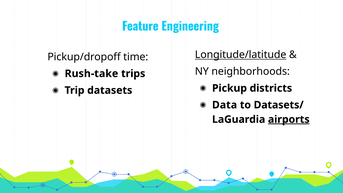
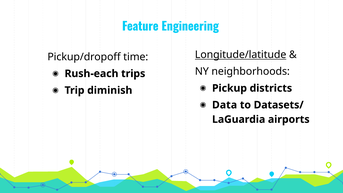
Rush-take: Rush-take -> Rush-each
datasets: datasets -> diminish
airports underline: present -> none
